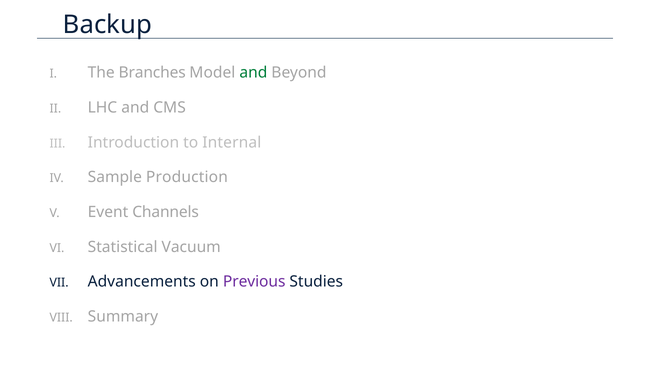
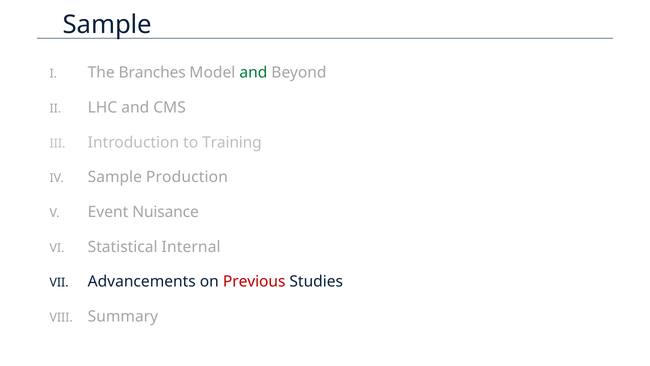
Backup at (107, 24): Backup -> Sample
Internal: Internal -> Training
Channels: Channels -> Nuisance
Vacuum: Vacuum -> Internal
Previous colour: purple -> red
